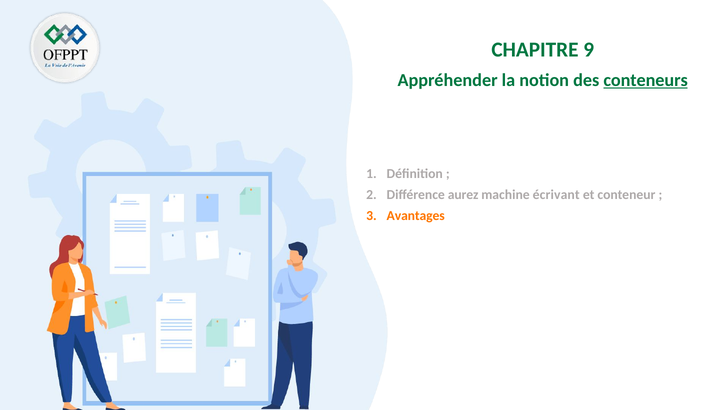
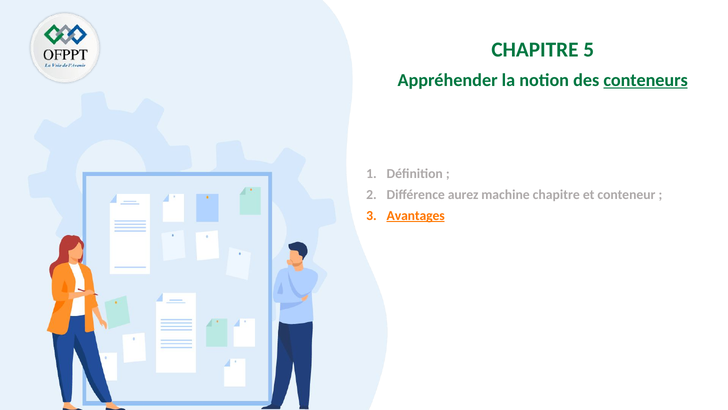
9: 9 -> 5
machine écrivant: écrivant -> chapitre
Avantages underline: none -> present
